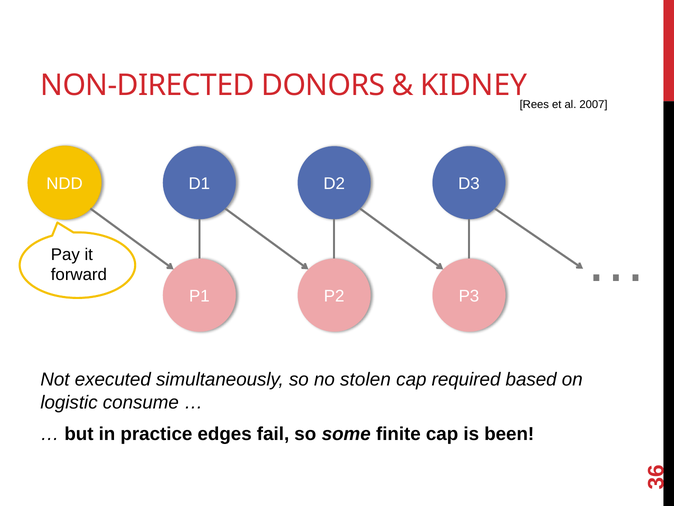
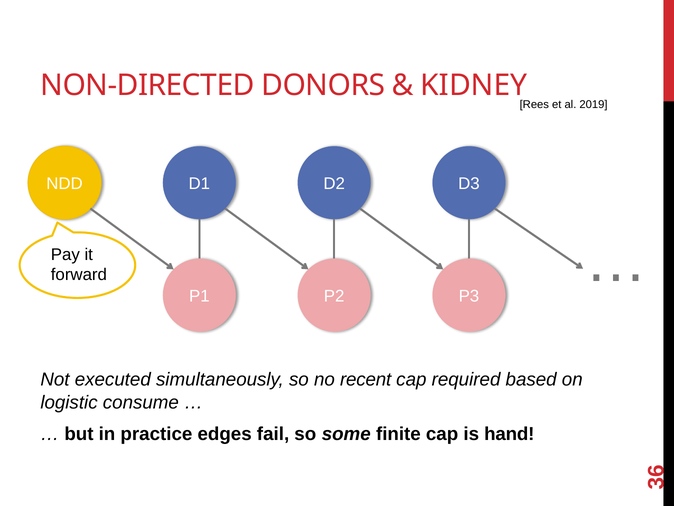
2007: 2007 -> 2019
stolen: stolen -> recent
been: been -> hand
